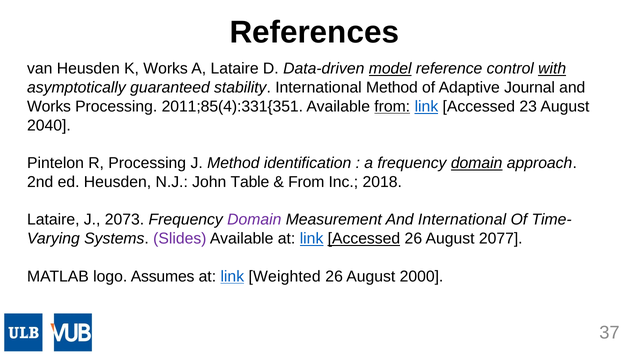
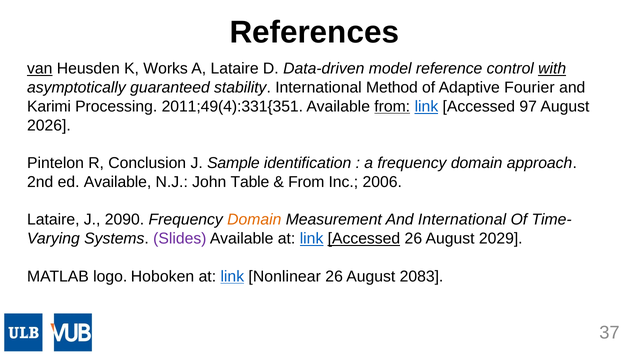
van underline: none -> present
model underline: present -> none
Journal: Journal -> Fourier
Works at (49, 106): Works -> Karimi
2011;85(4):331{351: 2011;85(4):331{351 -> 2011;49(4):331{351
23: 23 -> 97
2040: 2040 -> 2026
R Processing: Processing -> Conclusion
J Method: Method -> Sample
domain at (477, 163) underline: present -> none
ed Heusden: Heusden -> Available
2018: 2018 -> 2006
2073: 2073 -> 2090
Domain at (254, 220) colour: purple -> orange
2077: 2077 -> 2029
Assumes: Assumes -> Hoboken
Weighted: Weighted -> Nonlinear
2000: 2000 -> 2083
